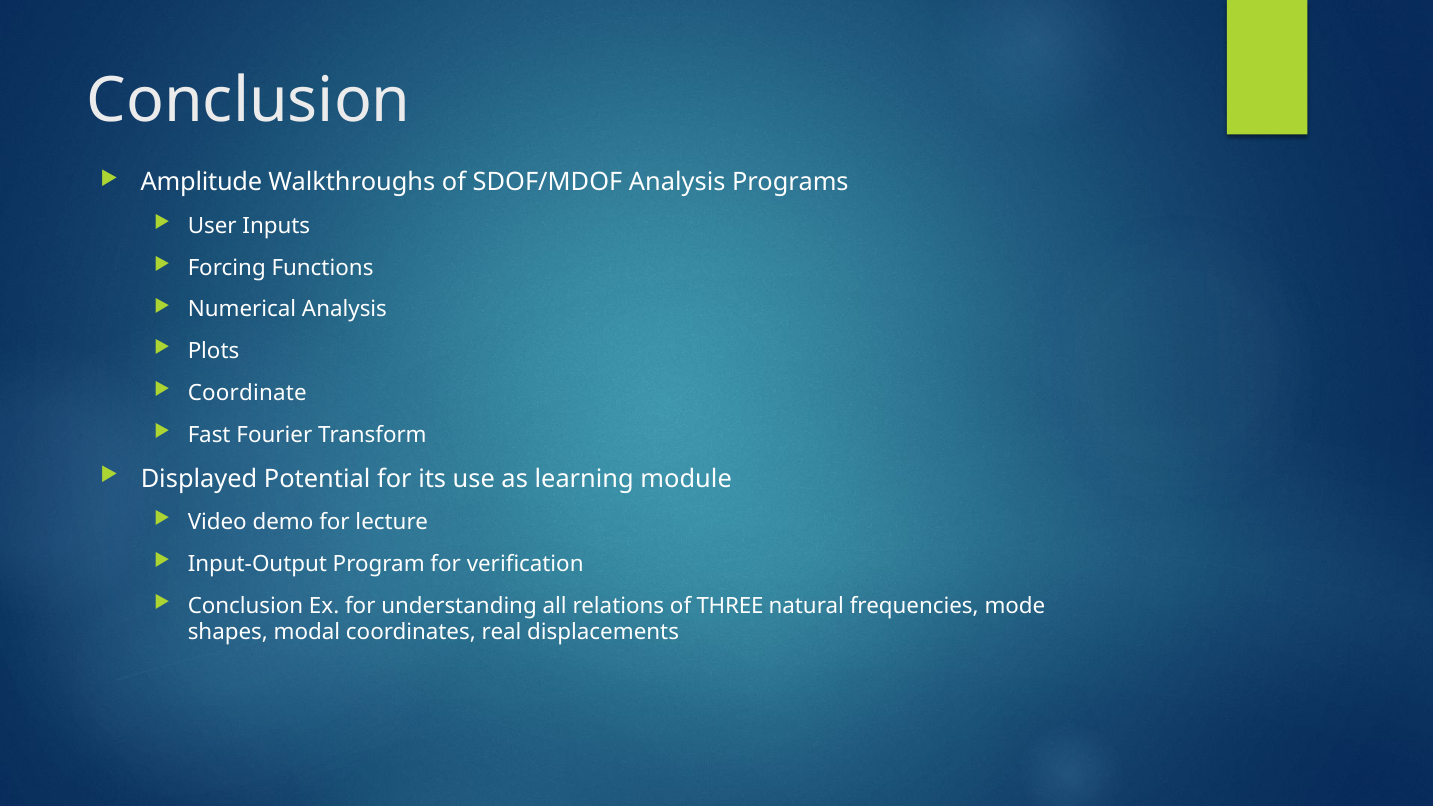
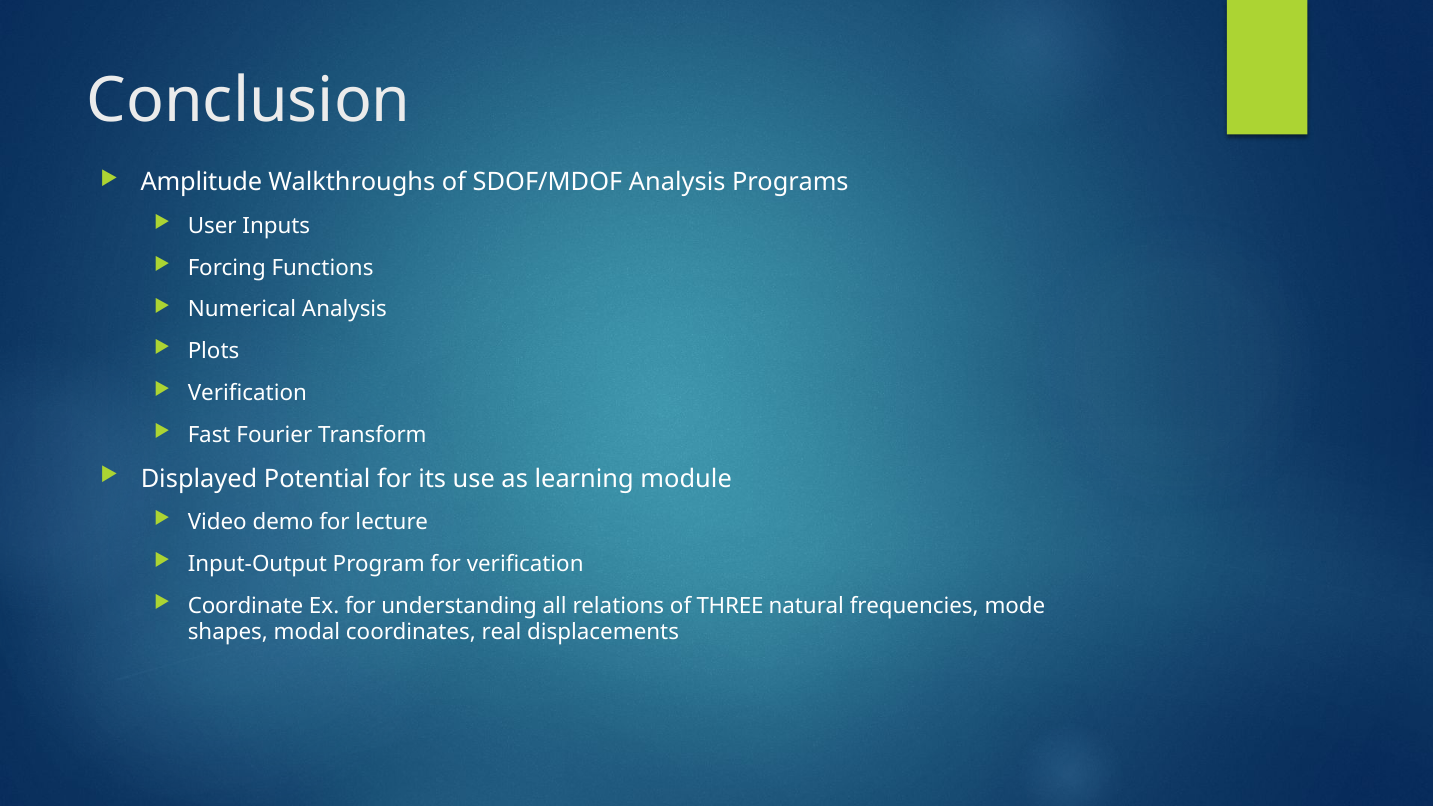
Coordinate at (247, 393): Coordinate -> Verification
Conclusion at (245, 606): Conclusion -> Coordinate
